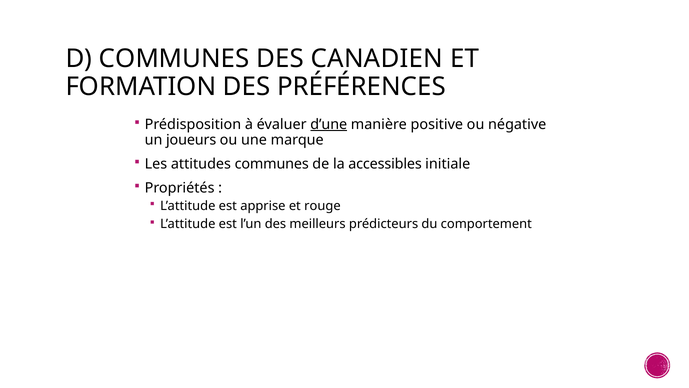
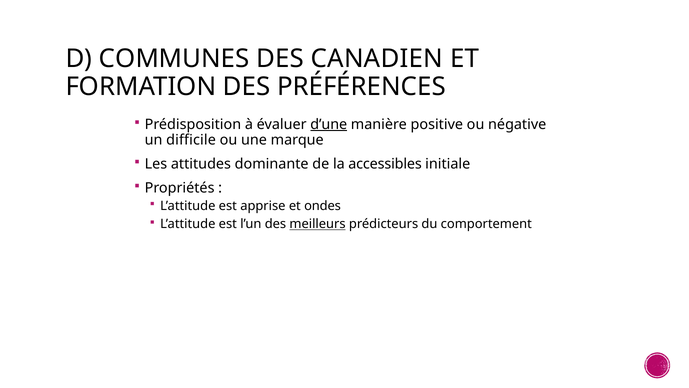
joueurs: joueurs -> difficile
attitudes communes: communes -> dominante
rouge: rouge -> ondes
meilleurs underline: none -> present
